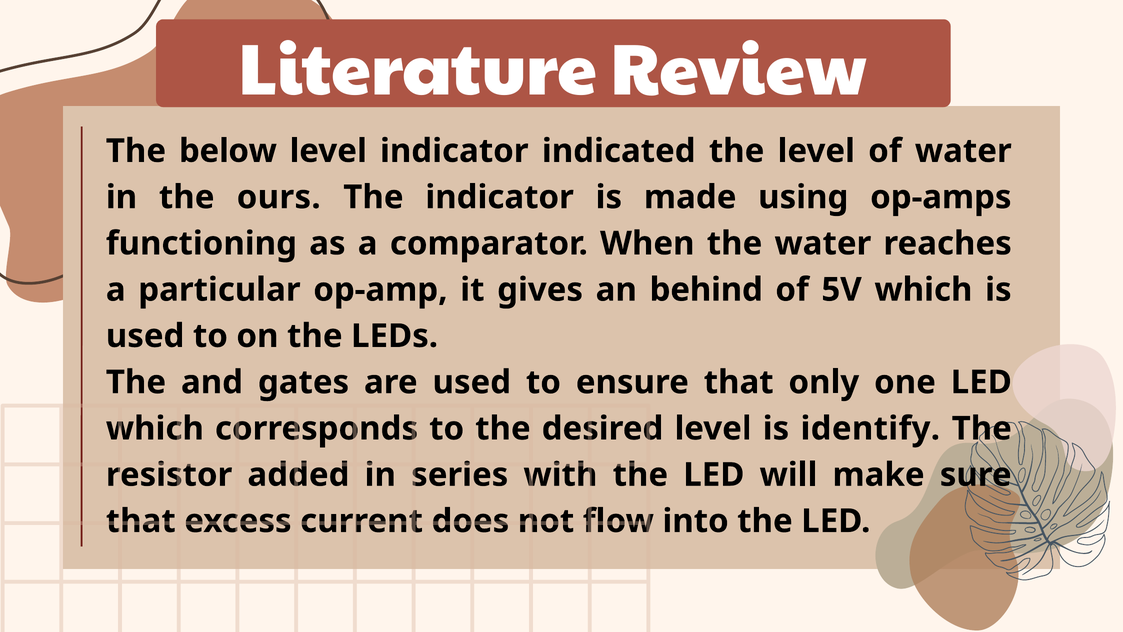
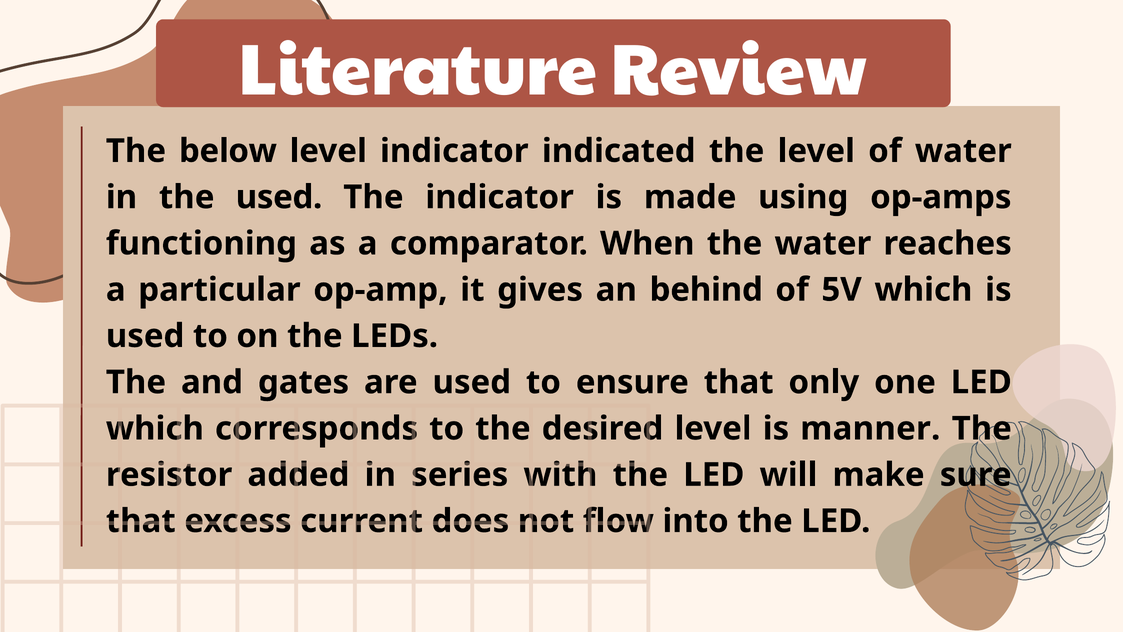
the ours: ours -> used
identify: identify -> manner
